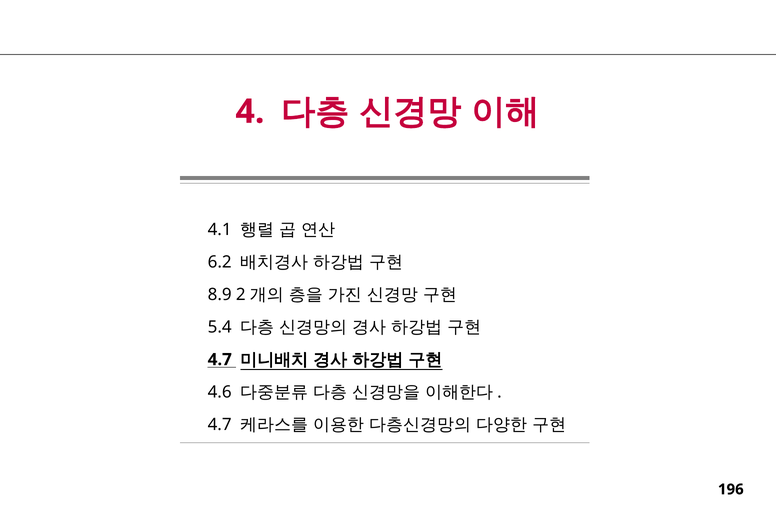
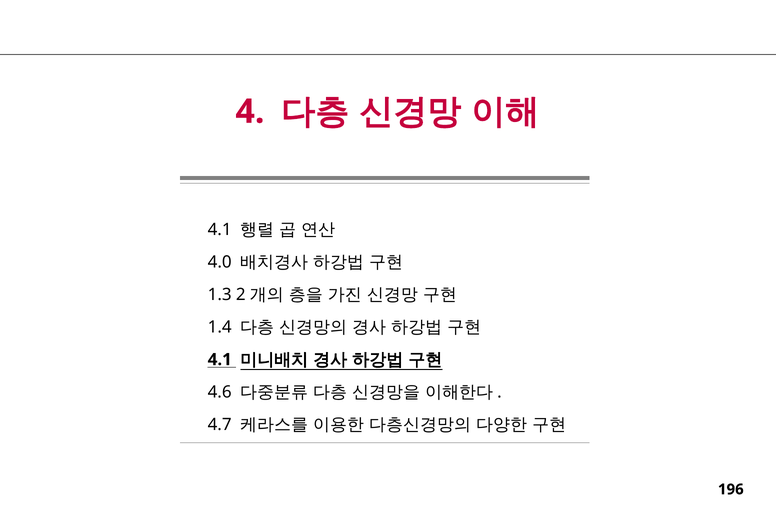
6.2: 6.2 -> 4.0
8.9: 8.9 -> 1.3
5.4: 5.4 -> 1.4
4.7 at (220, 359): 4.7 -> 4.1
